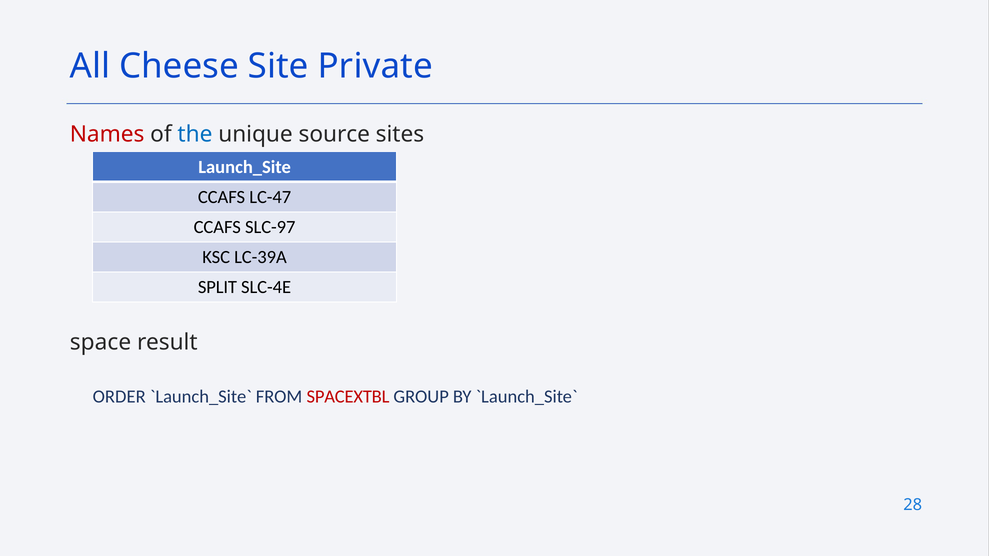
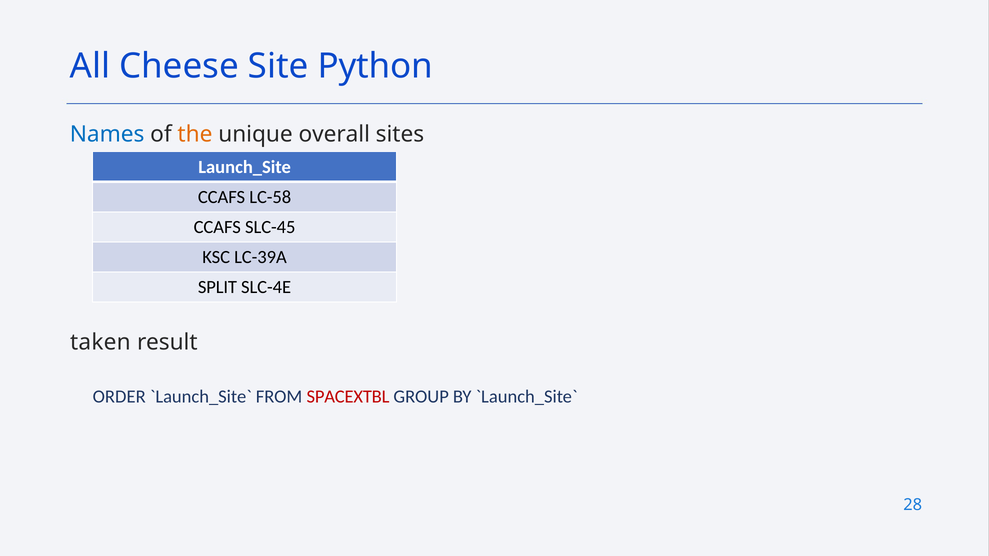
Private: Private -> Python
Names colour: red -> blue
the colour: blue -> orange
source: source -> overall
LC-47: LC-47 -> LC-58
SLC-97: SLC-97 -> SLC-45
space: space -> taken
